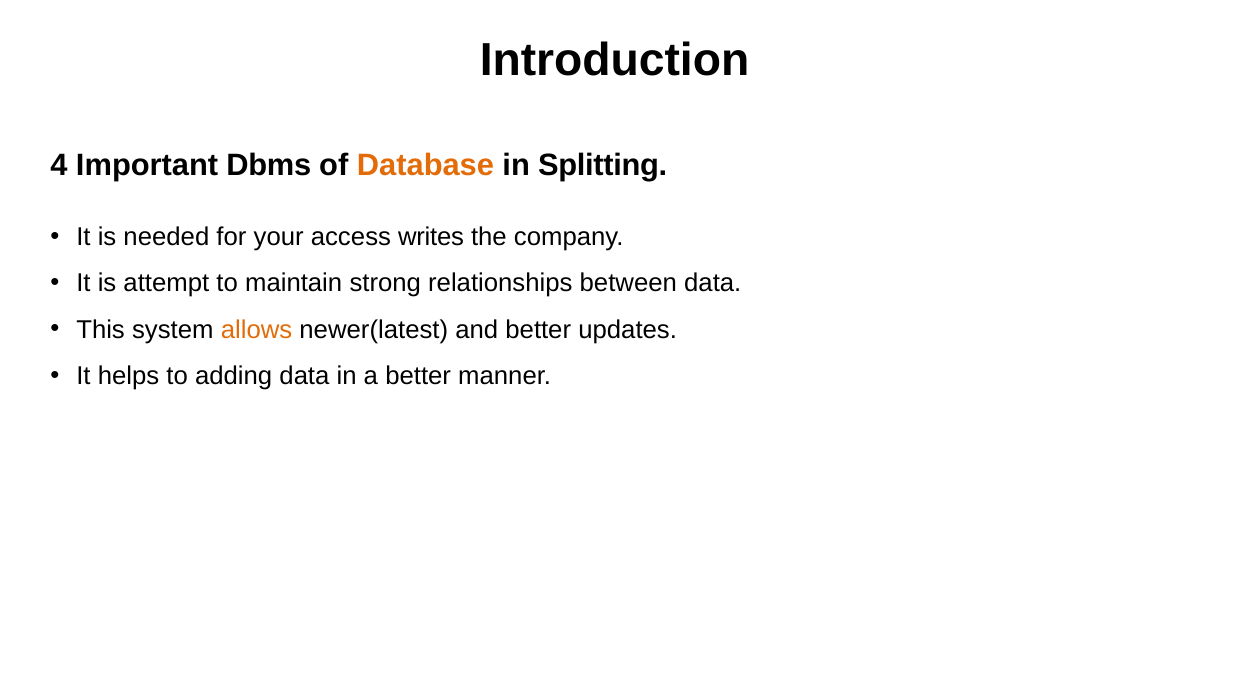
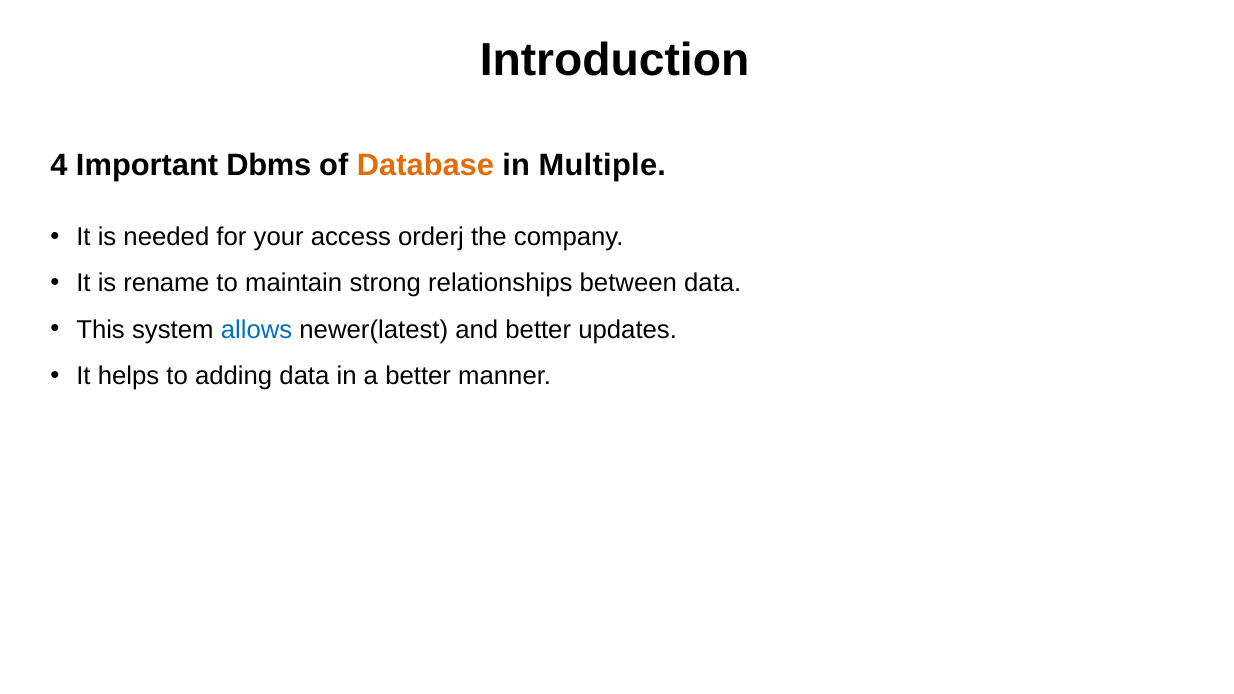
Splitting: Splitting -> Multiple
writes: writes -> orderj
attempt: attempt -> rename
allows colour: orange -> blue
